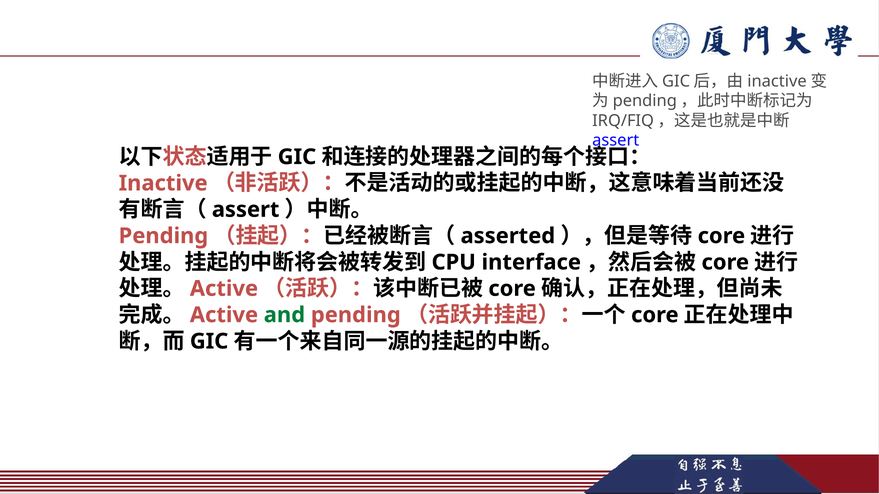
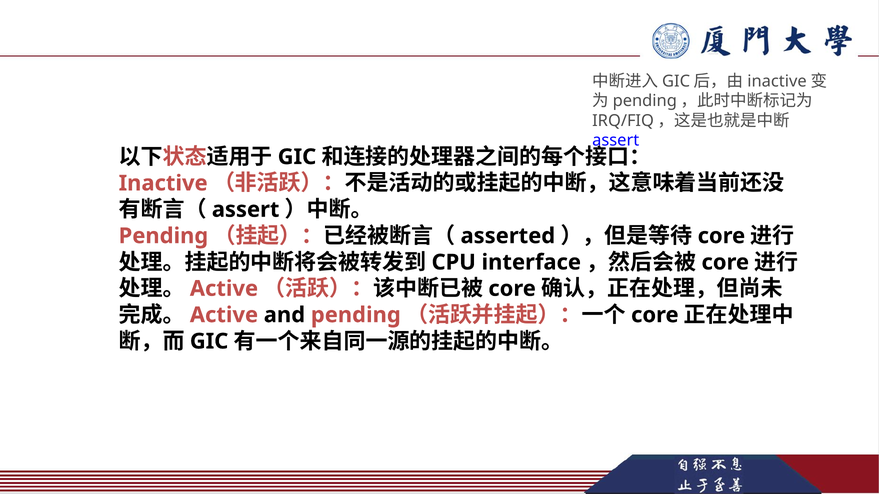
and colour: green -> black
